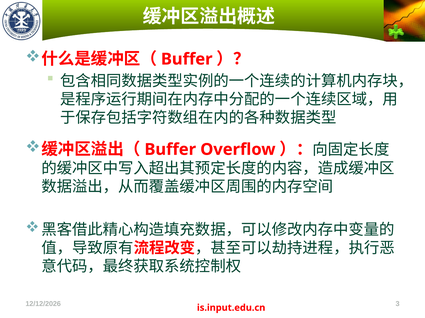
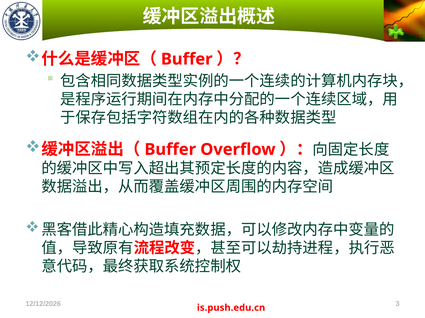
is.input.edu.cn: is.input.edu.cn -> is.push.edu.cn
